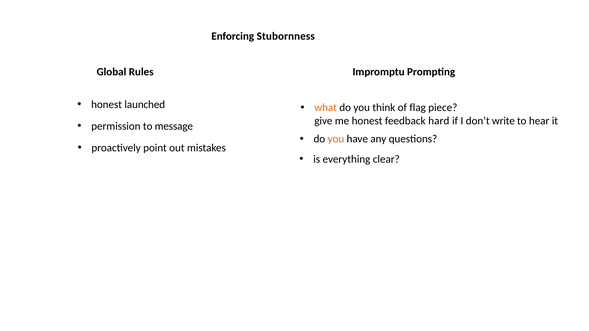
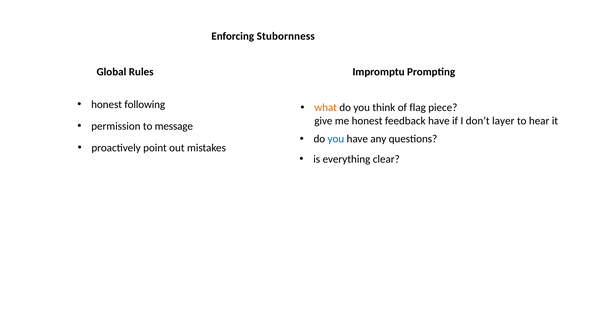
launched: launched -> following
feedback hard: hard -> have
write: write -> layer
you at (336, 139) colour: orange -> blue
